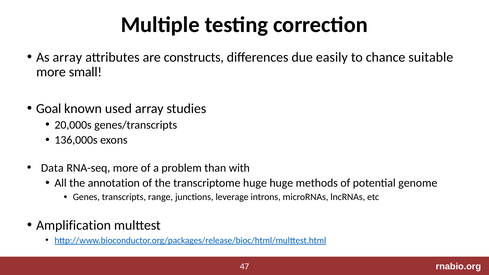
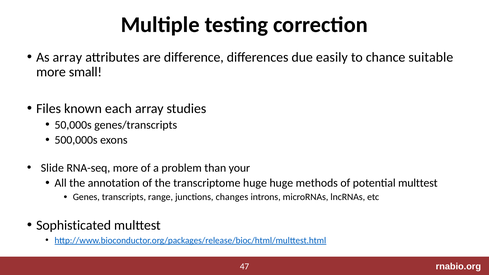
constructs: constructs -> difference
Goal: Goal -> Files
used: used -> each
20,000s: 20,000s -> 50,000s
136,000s: 136,000s -> 500,000s
Data: Data -> Slide
with: with -> your
potential genome: genome -> multtest
leverage: leverage -> changes
Amplification: Amplification -> Sophisticated
